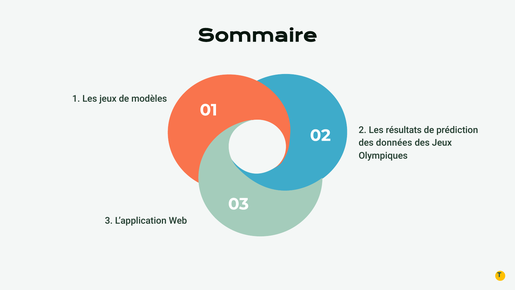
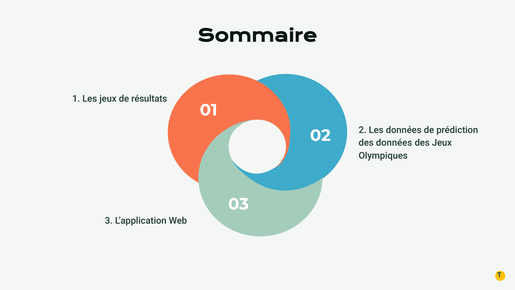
modèles: modèles -> résultats
Les résultats: résultats -> données
